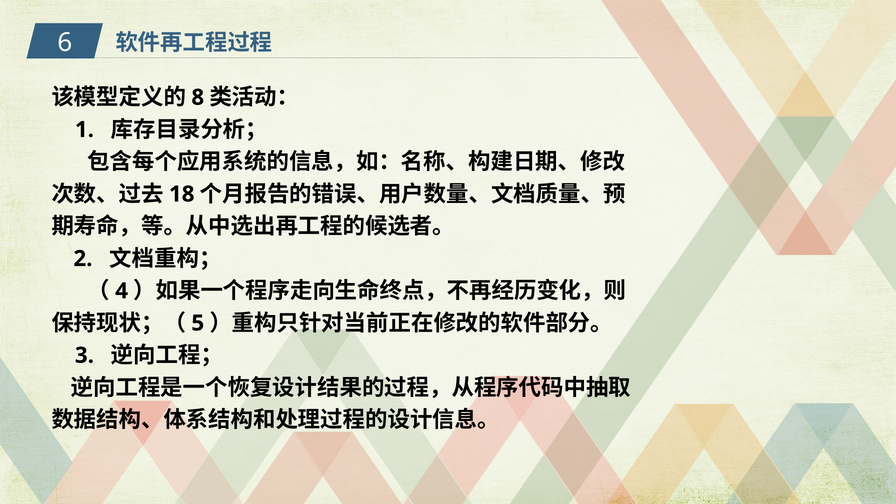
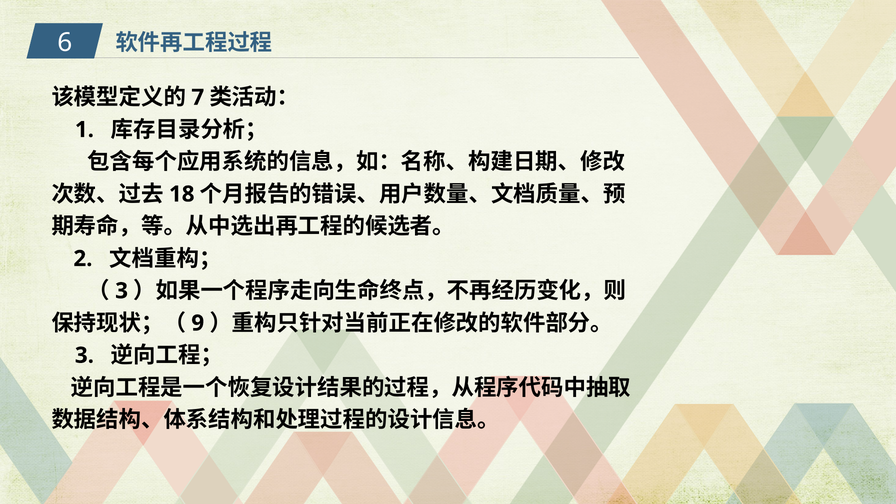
8: 8 -> 7
4 at (122, 291): 4 -> 3
5: 5 -> 9
